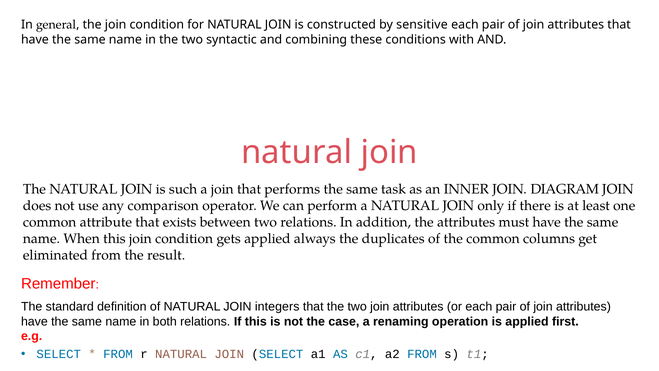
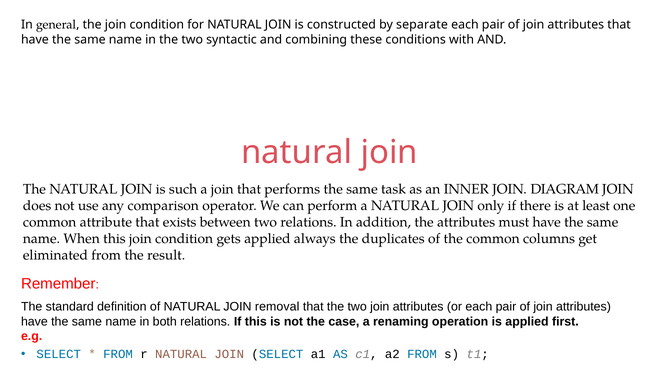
sensitive: sensitive -> separate
integers: integers -> removal
